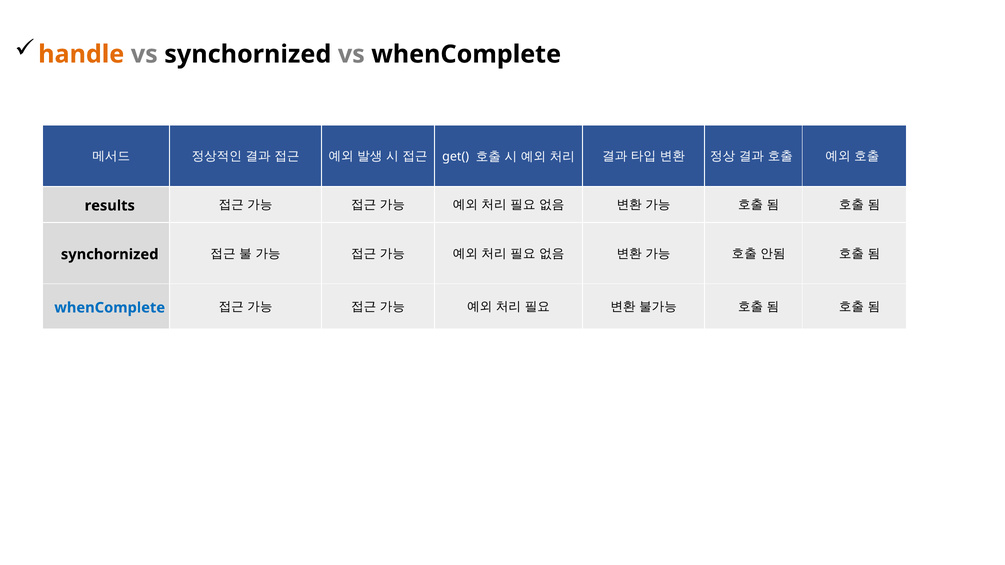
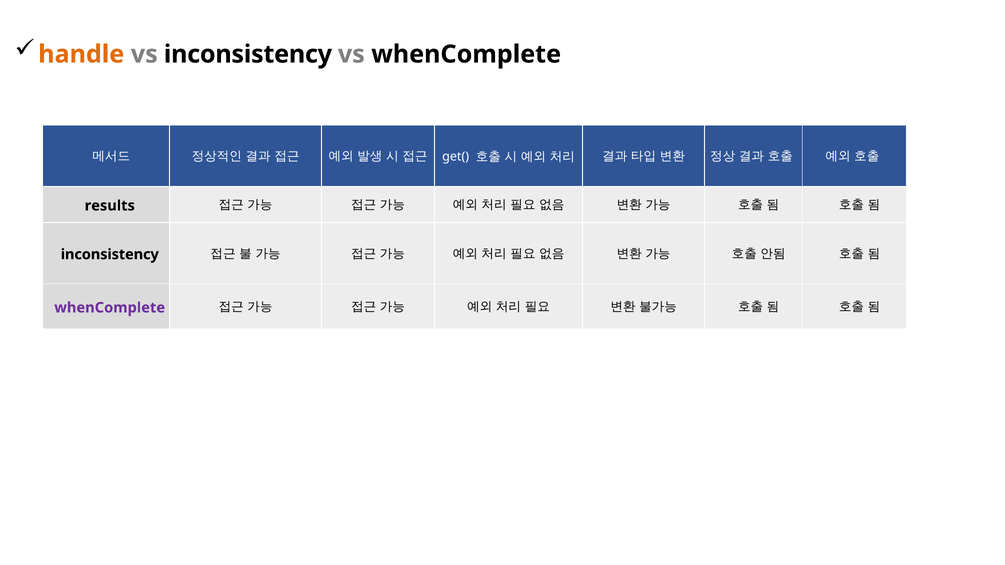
vs synchornized: synchornized -> inconsistency
synchornized at (110, 255): synchornized -> inconsistency
whenComplete at (110, 308) colour: blue -> purple
